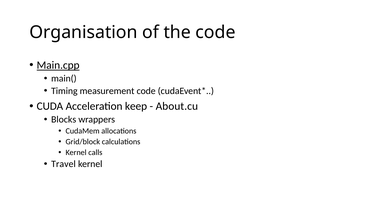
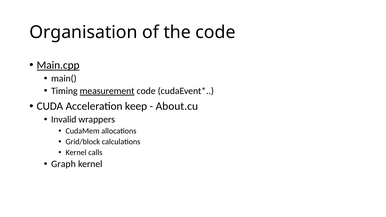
measurement underline: none -> present
Blocks: Blocks -> Invalid
Travel: Travel -> Graph
